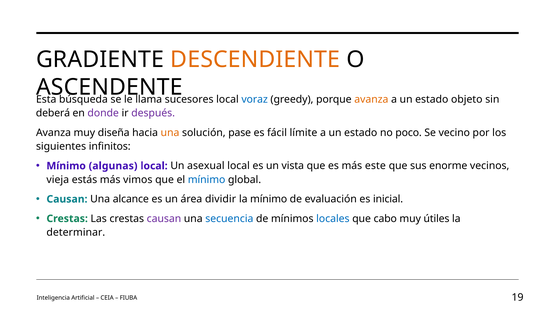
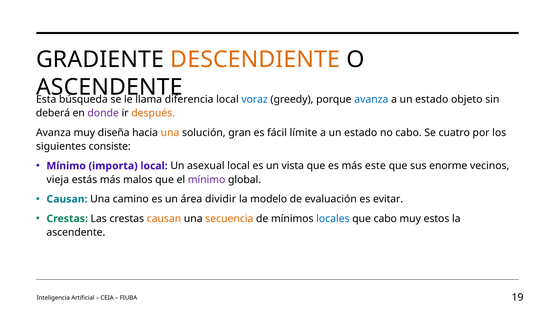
sucesores: sucesores -> diferencia
avanza at (371, 99) colour: orange -> blue
después colour: purple -> orange
pase: pase -> gran
no poco: poco -> cabo
vecino: vecino -> cuatro
infinitos: infinitos -> consiste
algunas: algunas -> importa
vimos: vimos -> malos
mínimo at (207, 180) colour: blue -> purple
alcance: alcance -> camino
la mínimo: mínimo -> modelo
inicial: inicial -> evitar
causan at (164, 219) colour: purple -> orange
secuencia colour: blue -> orange
útiles: útiles -> estos
determinar at (76, 232): determinar -> ascendente
